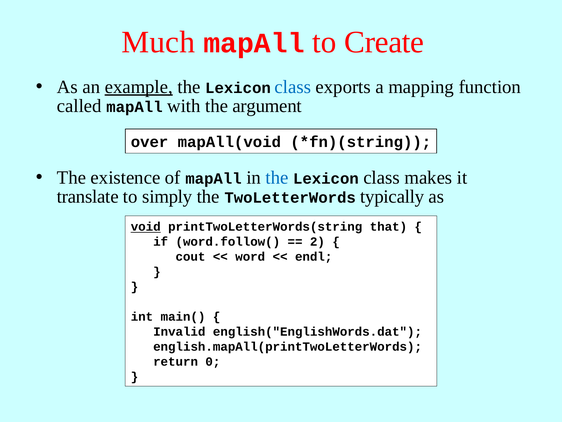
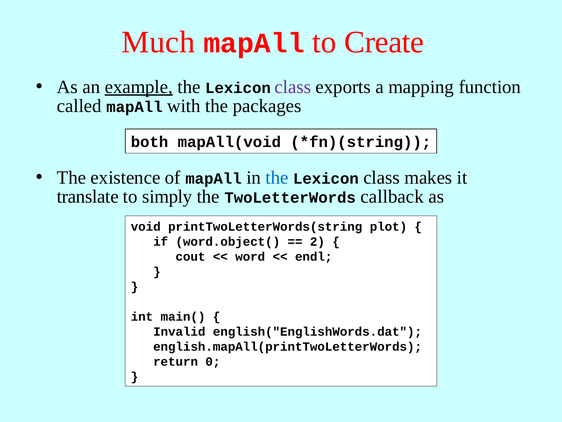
class at (293, 87) colour: blue -> purple
argument: argument -> packages
over: over -> both
typically: typically -> callback
void underline: present -> none
that: that -> plot
word.follow(: word.follow( -> word.object(
